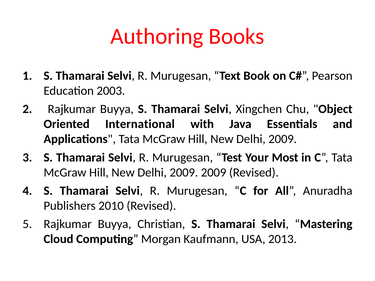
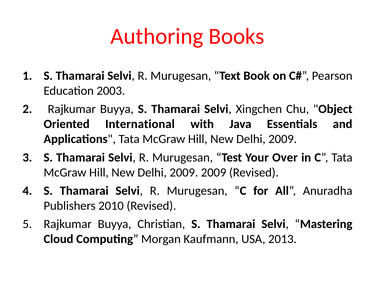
Most: Most -> Over
